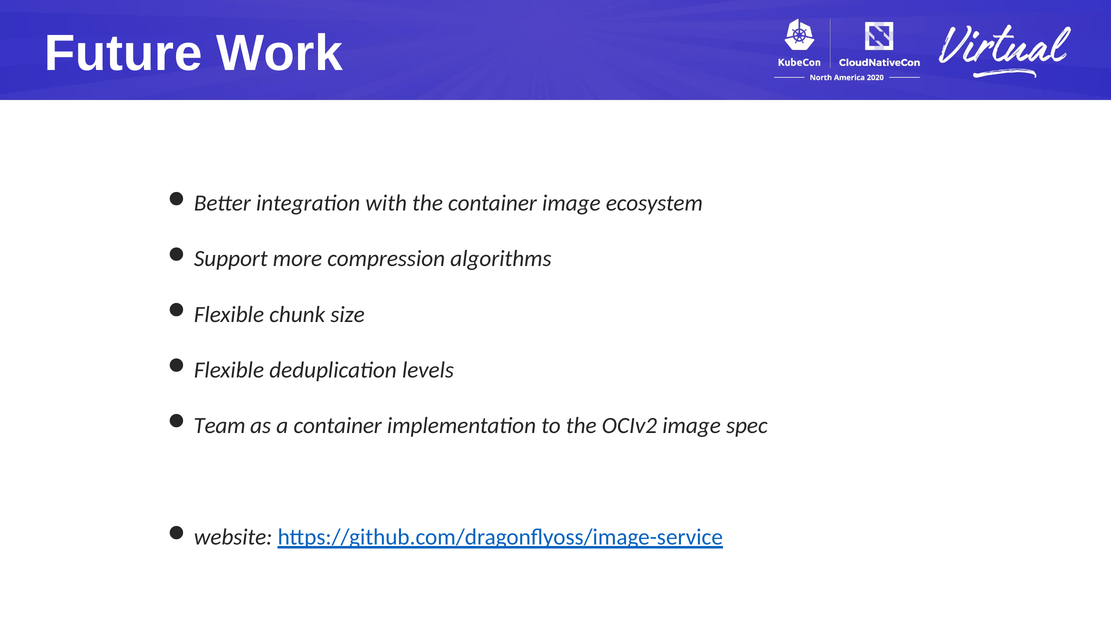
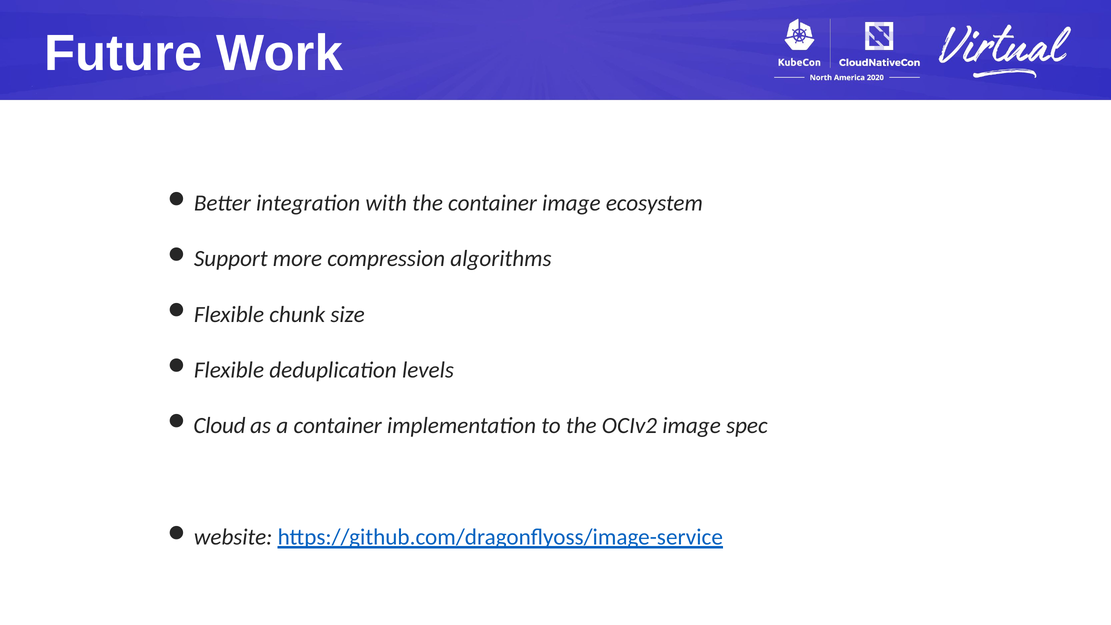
Team: Team -> Cloud
